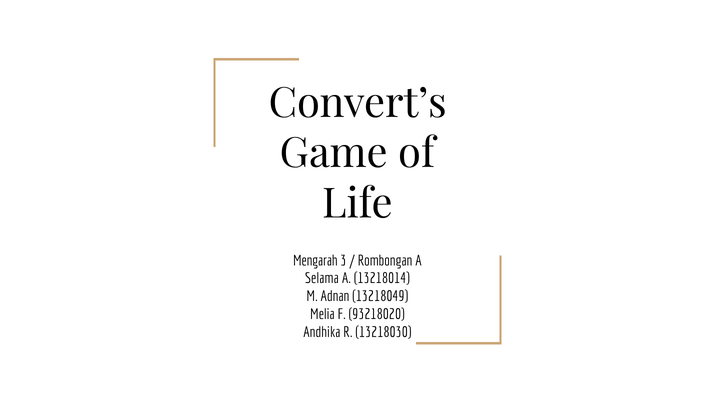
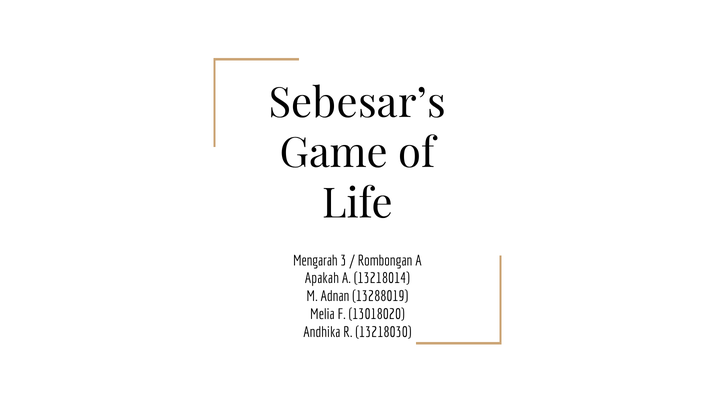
Convert’s: Convert’s -> Sebesar’s
Selama: Selama -> Apakah
13218049: 13218049 -> 13288019
93218020: 93218020 -> 13018020
